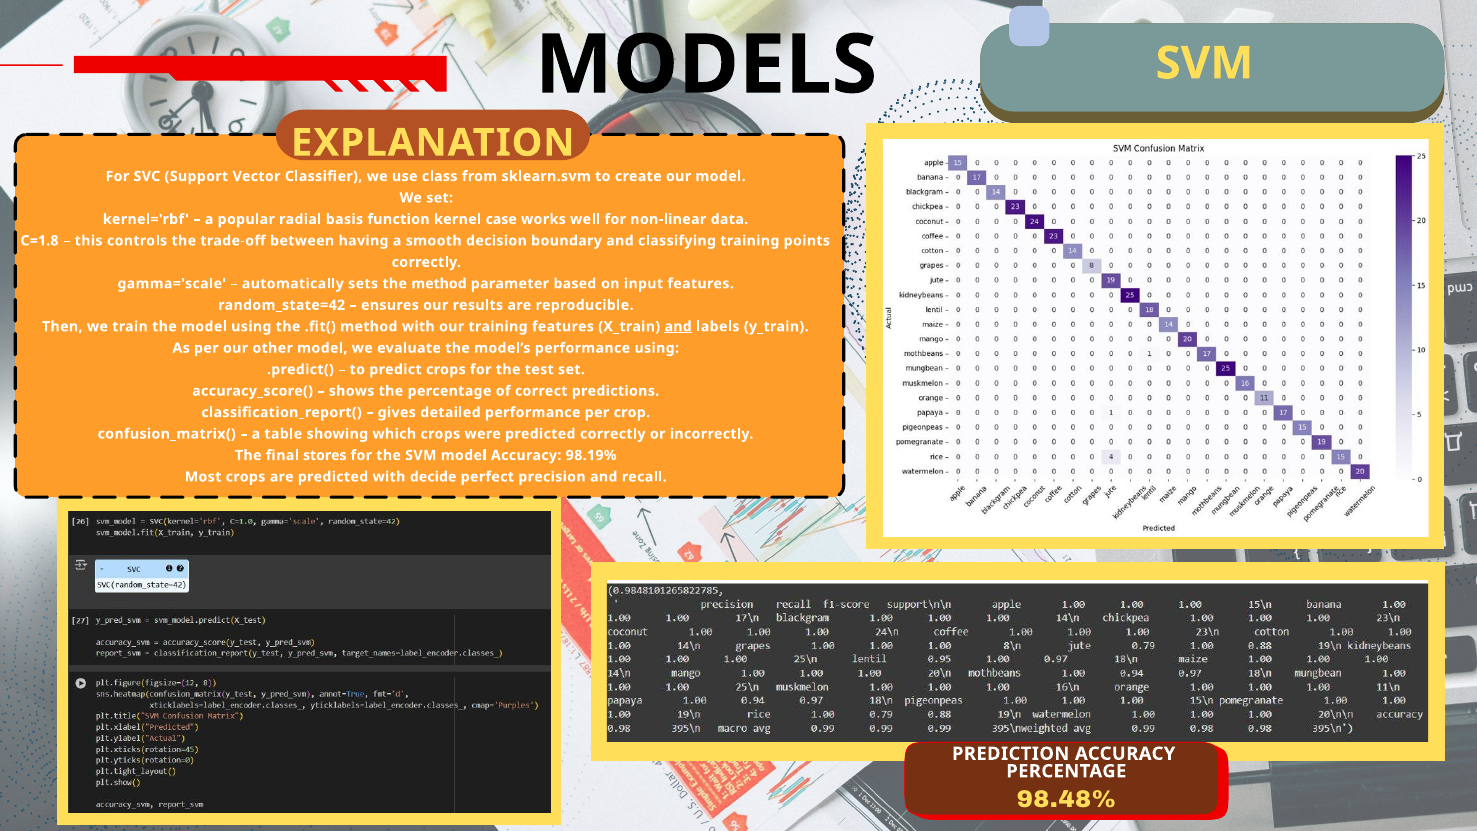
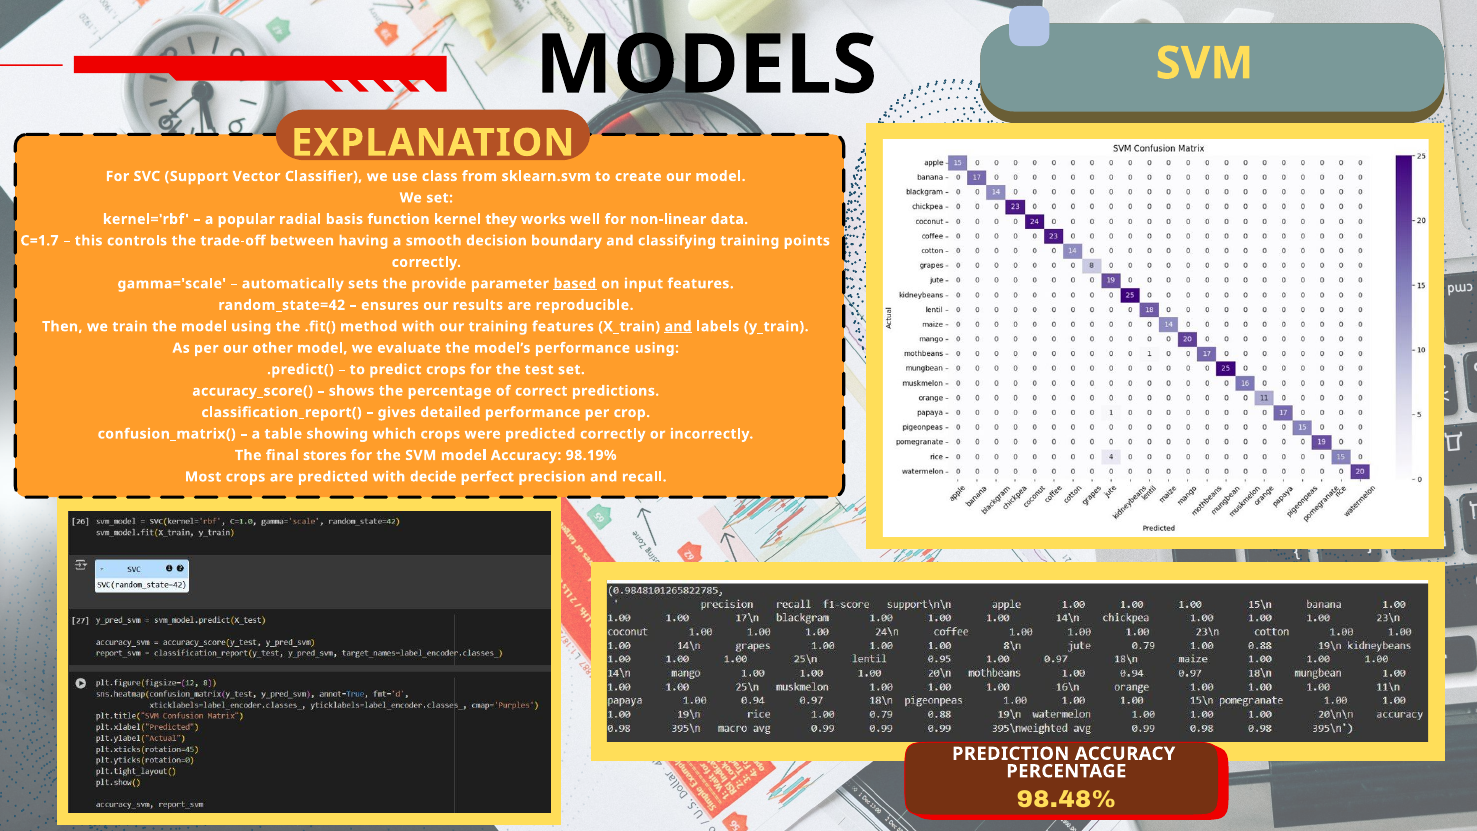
case: case -> they
C=1.8: C=1.8 -> C=1.7
the method: method -> provide
based underline: none -> present
